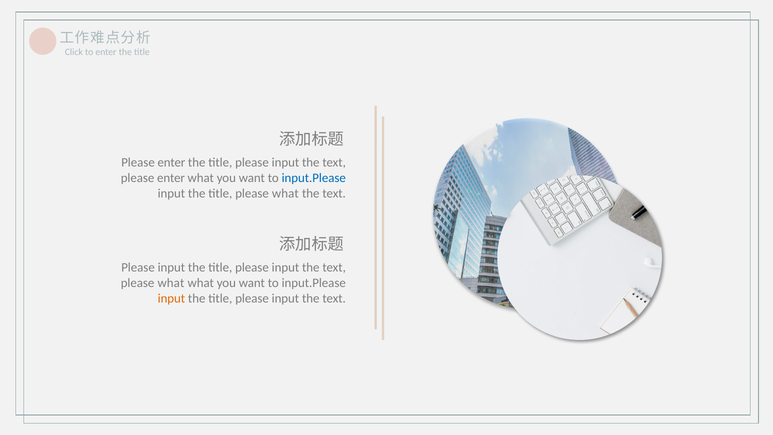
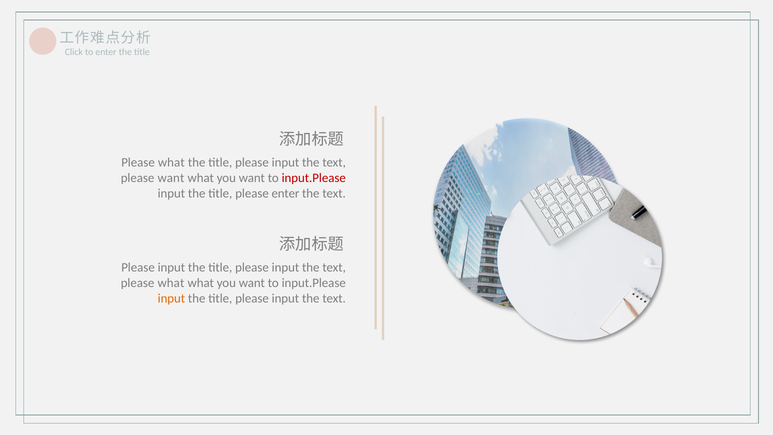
enter at (171, 163): enter -> what
enter at (171, 178): enter -> want
input.Please at (314, 178) colour: blue -> red
title please what: what -> enter
